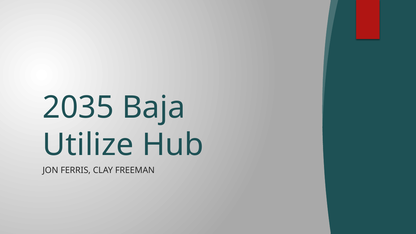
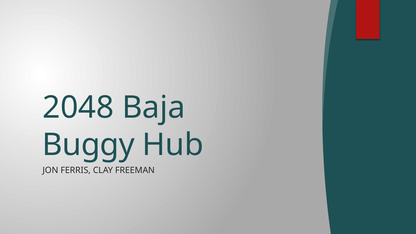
2035: 2035 -> 2048
Utilize: Utilize -> Buggy
